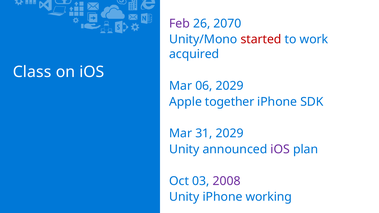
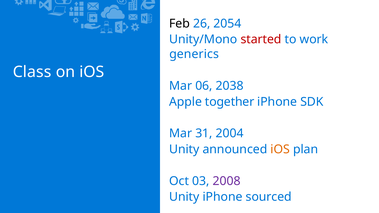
Feb colour: purple -> black
2070: 2070 -> 2054
acquired: acquired -> generics
06 2029: 2029 -> 2038
31 2029: 2029 -> 2004
iOS at (280, 149) colour: purple -> orange
working: working -> sourced
